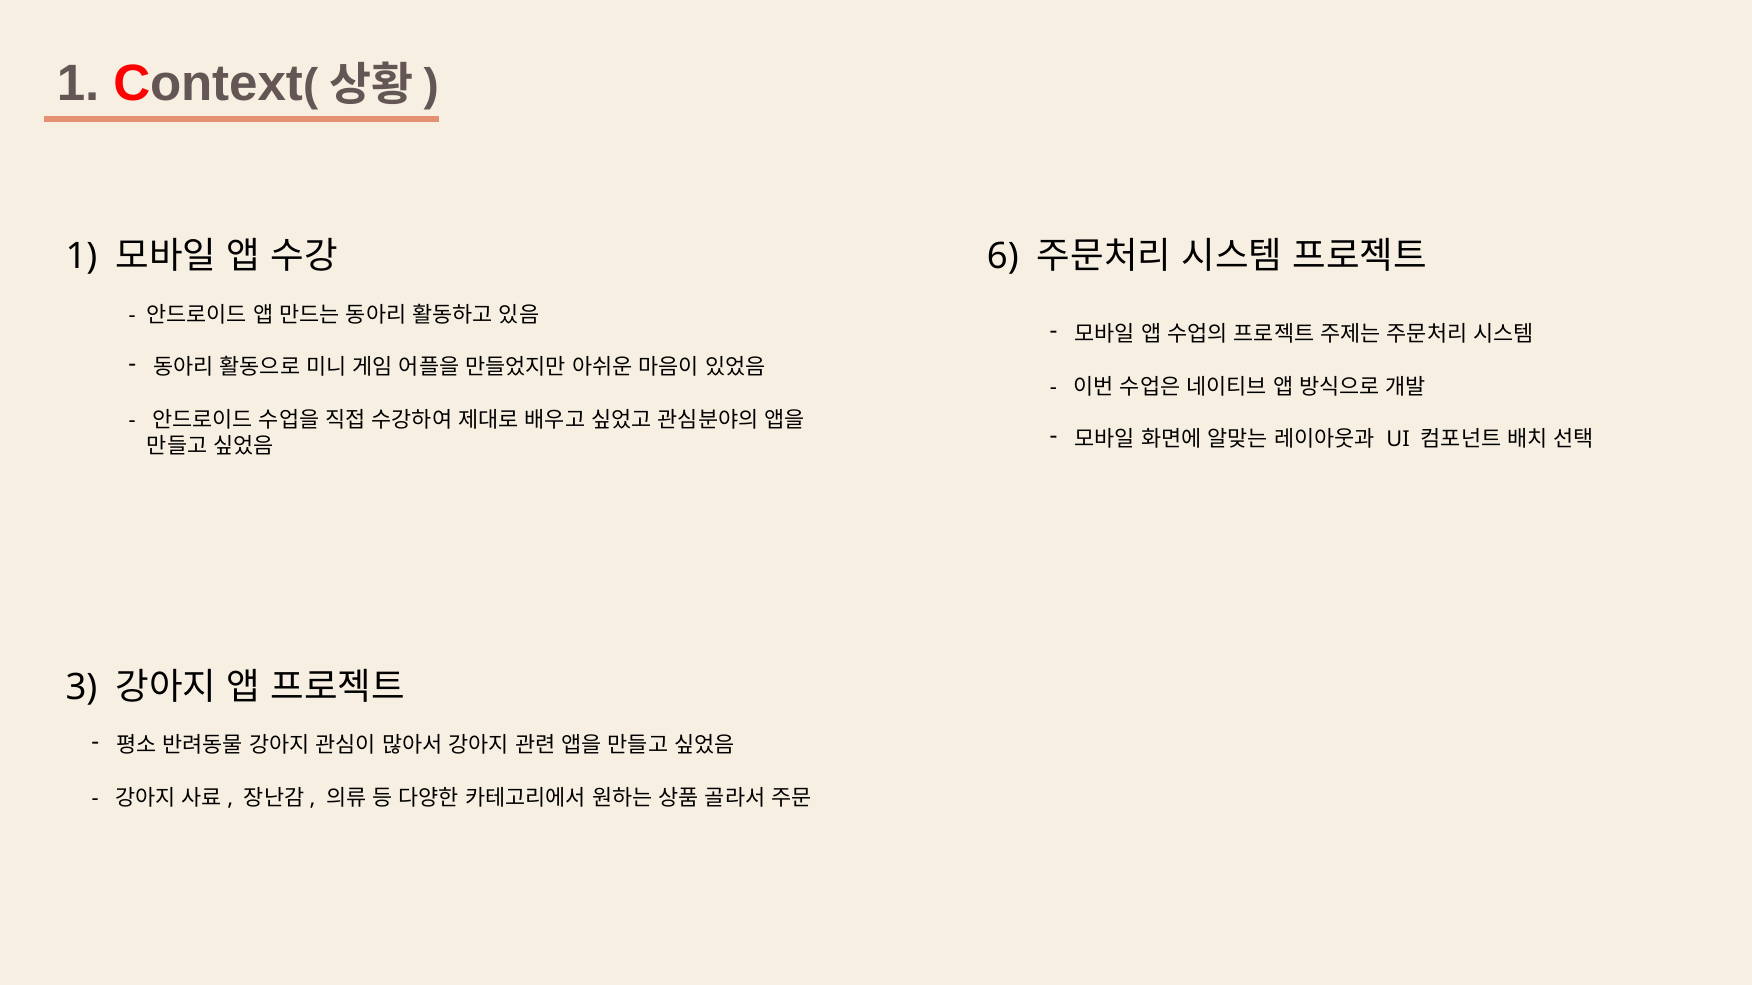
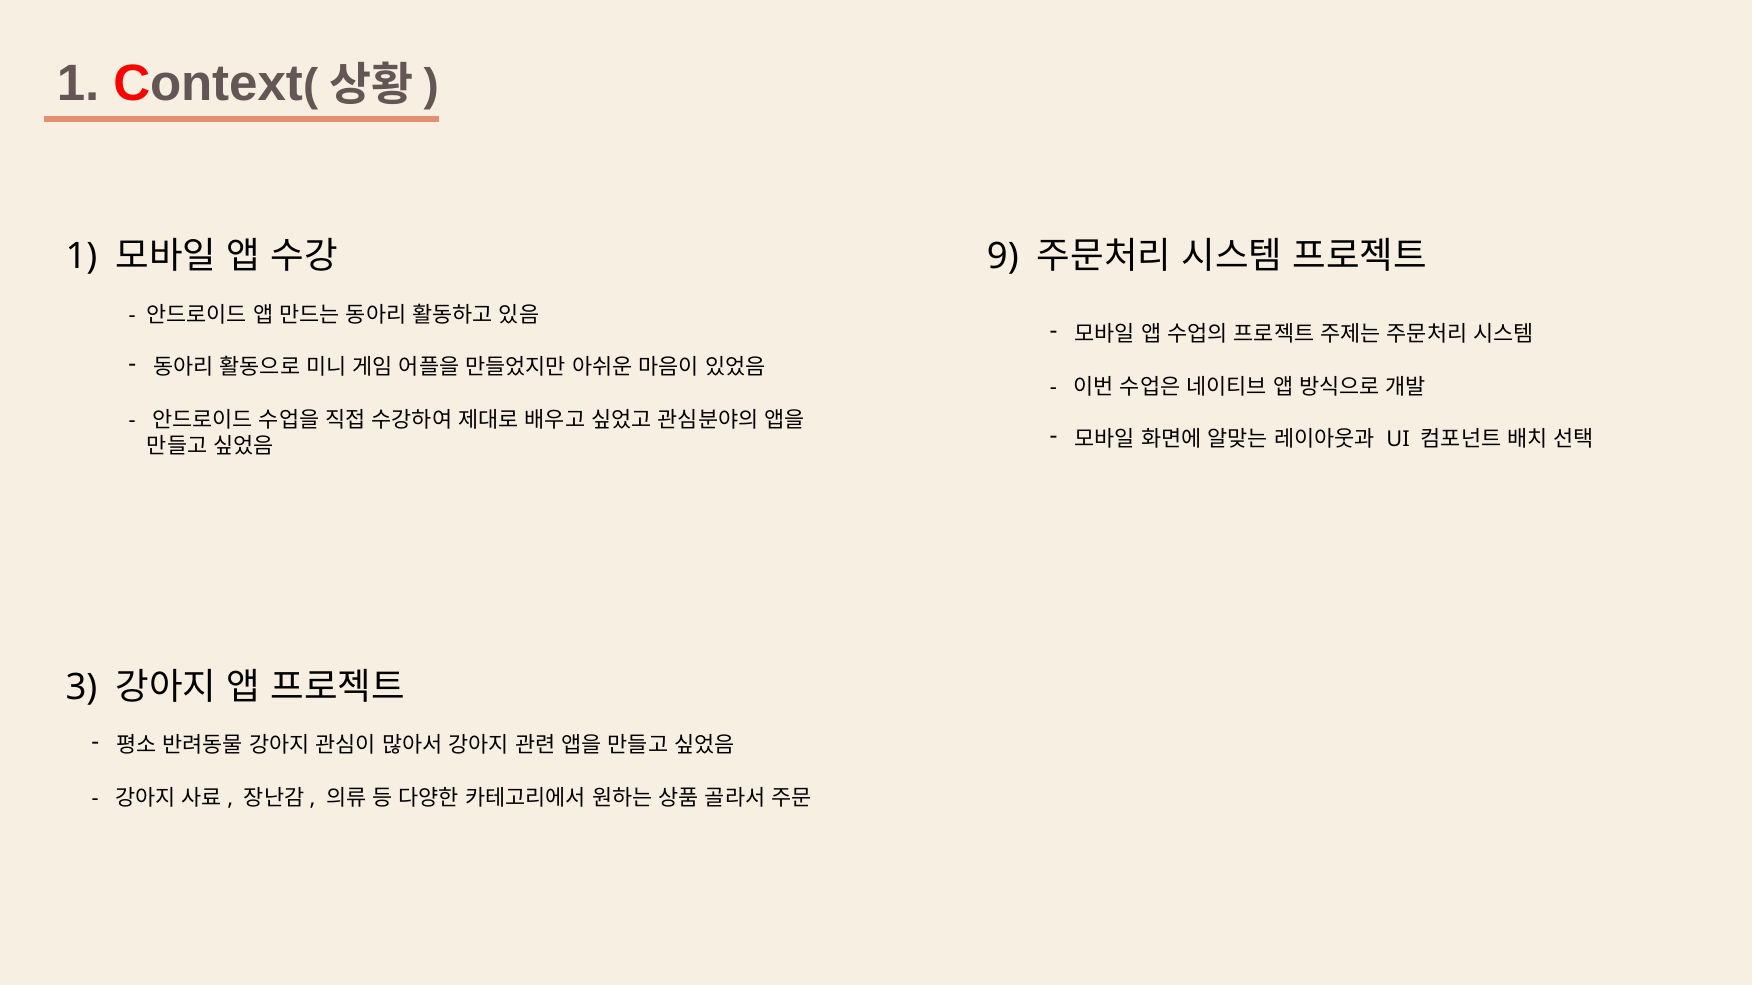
6: 6 -> 9
